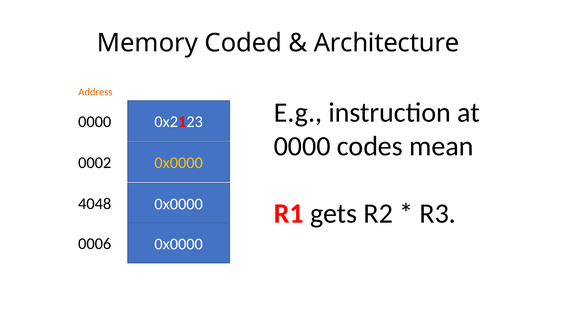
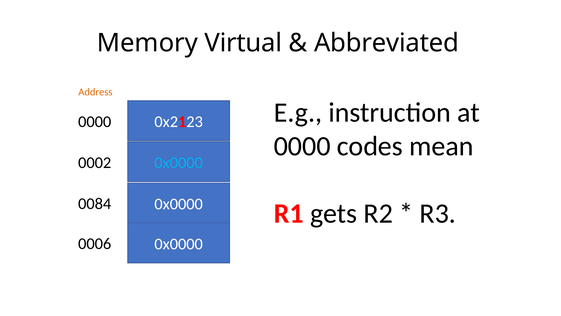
Coded: Coded -> Virtual
Architecture: Architecture -> Abbreviated
0x0000 at (179, 163) colour: yellow -> light blue
4048: 4048 -> 0084
